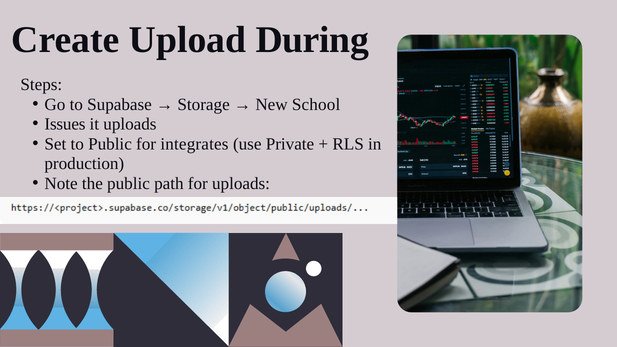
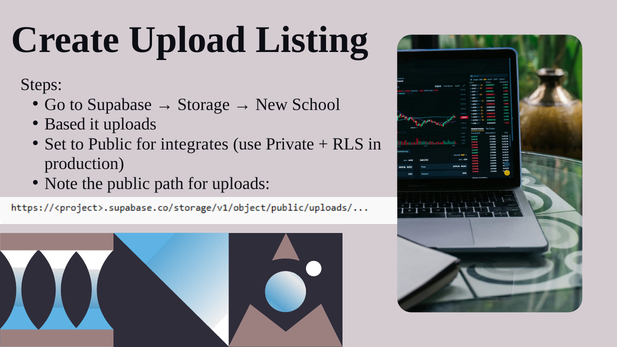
During: During -> Listing
Issues: Issues -> Based
